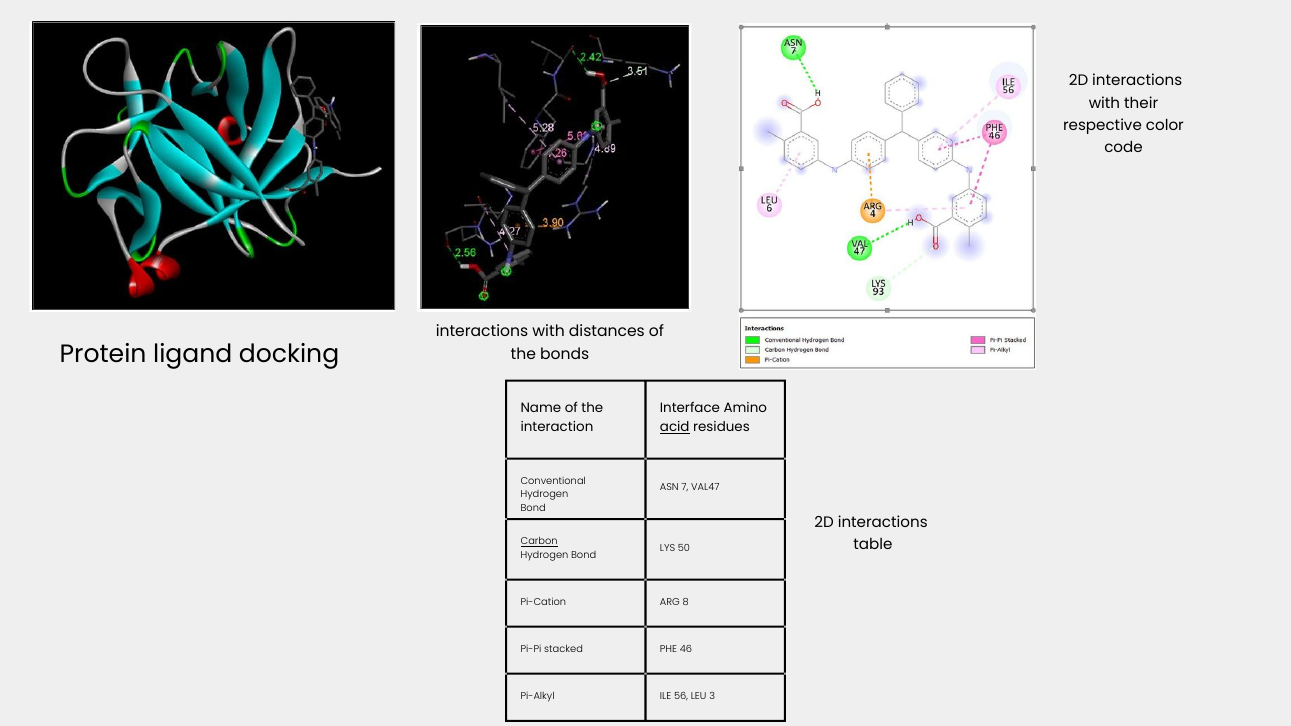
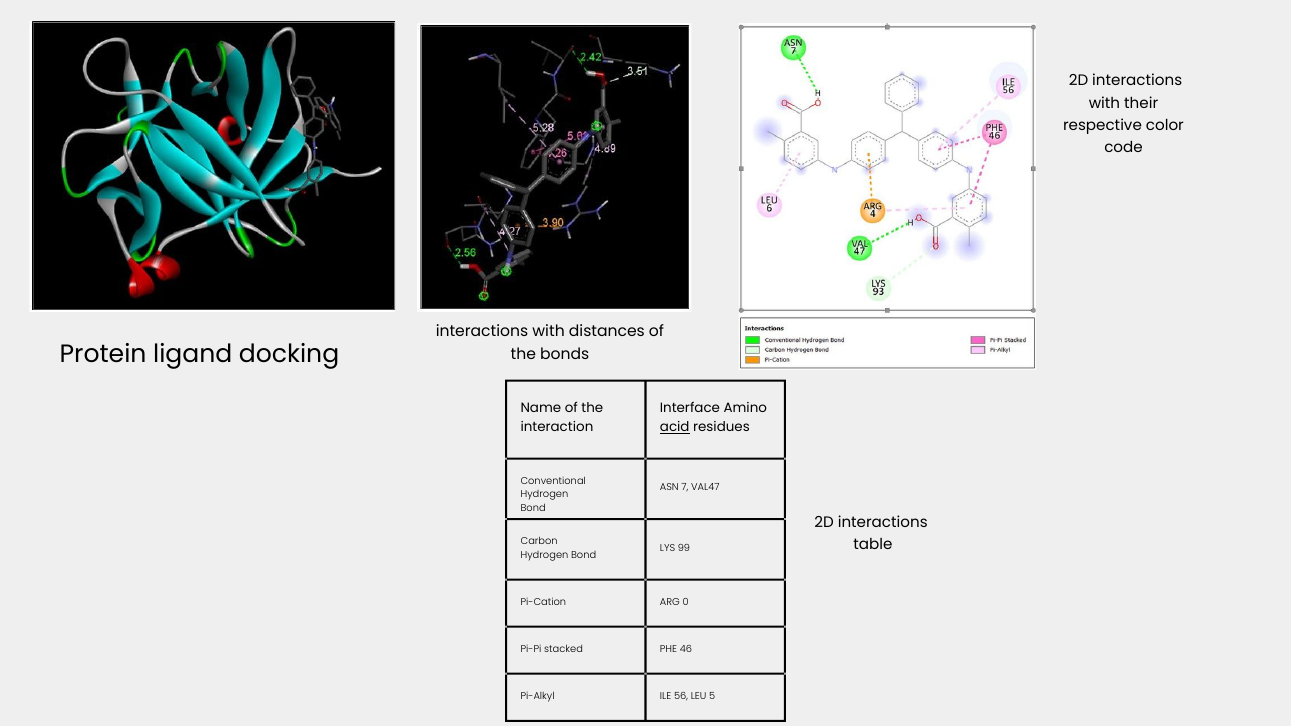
Carbon underline: present -> none
50: 50 -> 99
8: 8 -> 0
3: 3 -> 5
